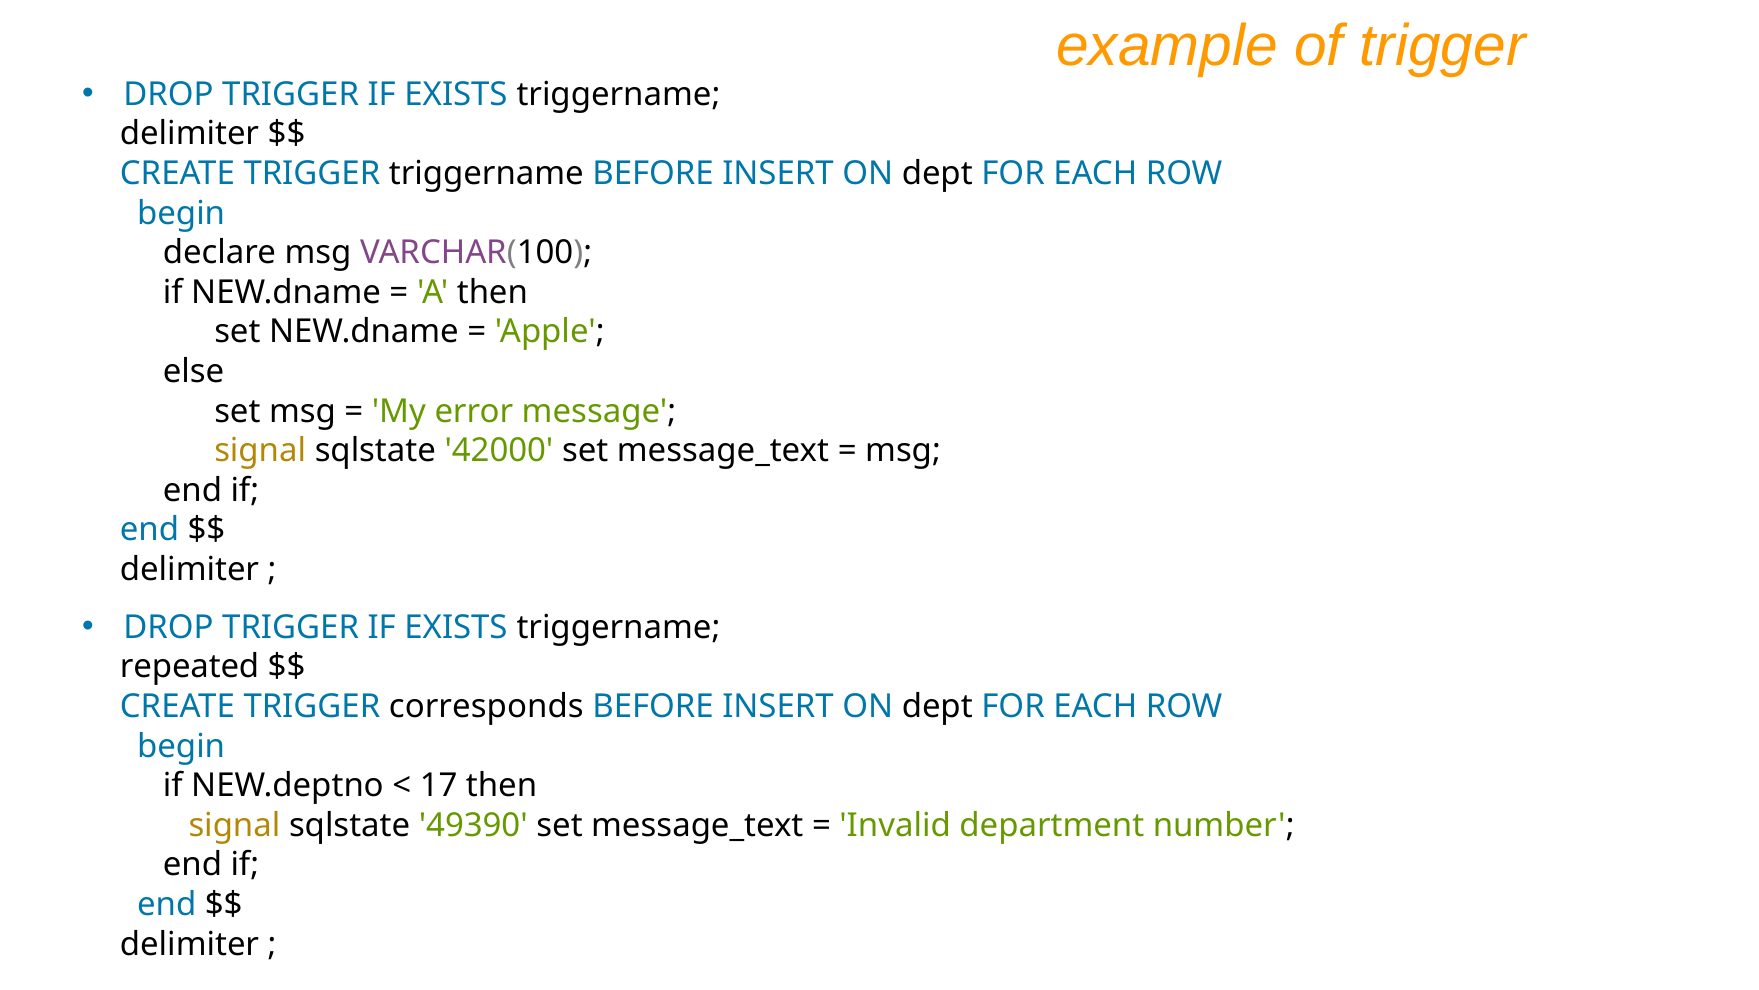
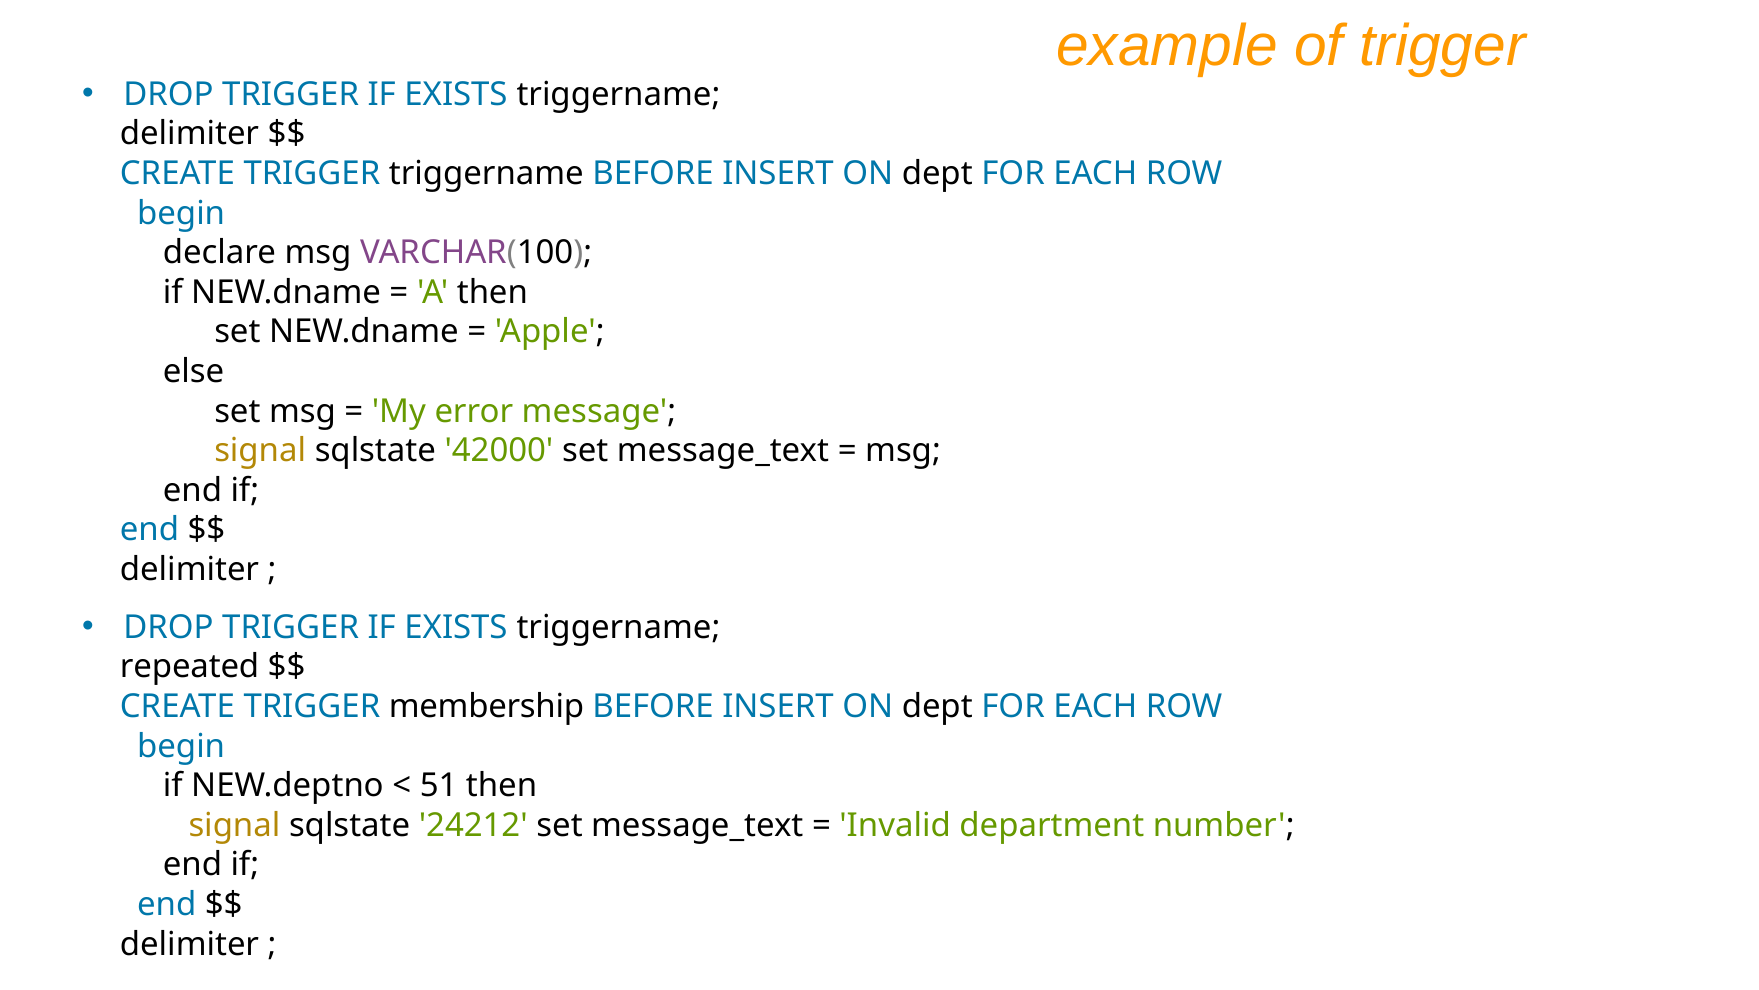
corresponds: corresponds -> membership
17: 17 -> 51
49390: 49390 -> 24212
